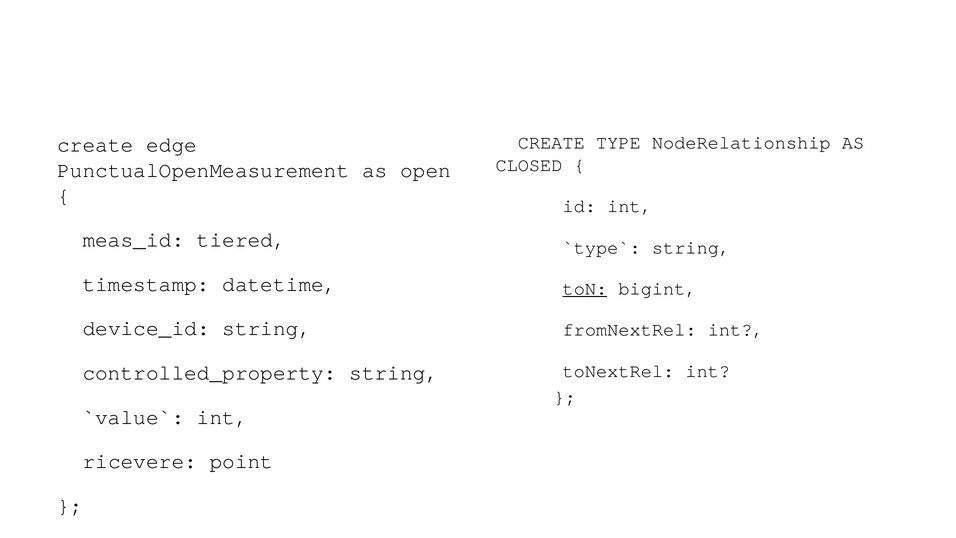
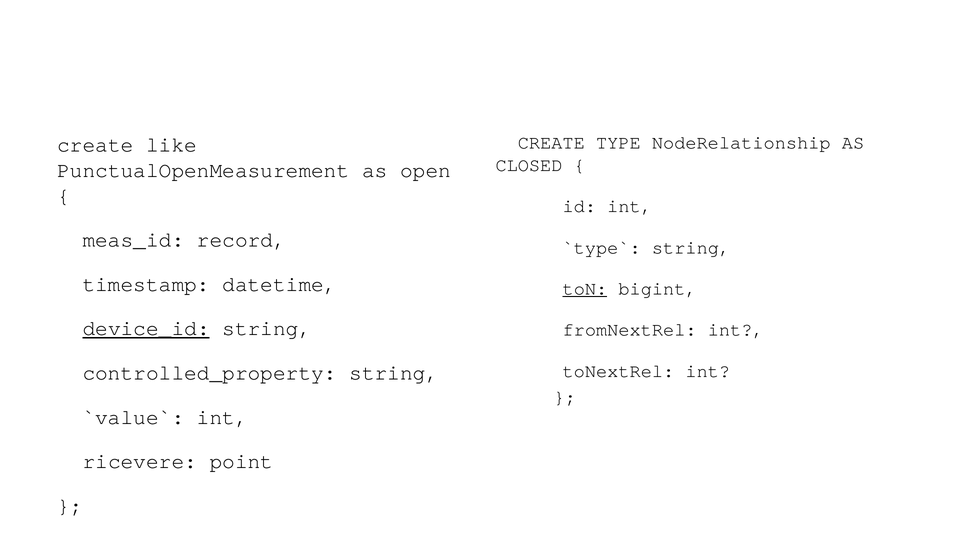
edge: edge -> like
tiered: tiered -> record
device_id underline: none -> present
